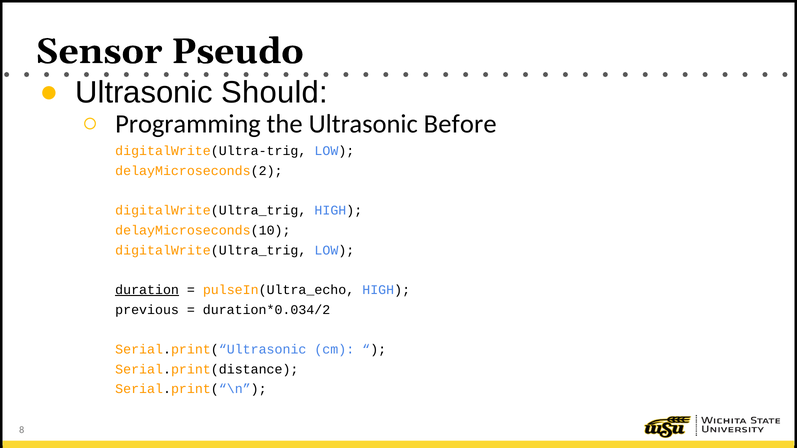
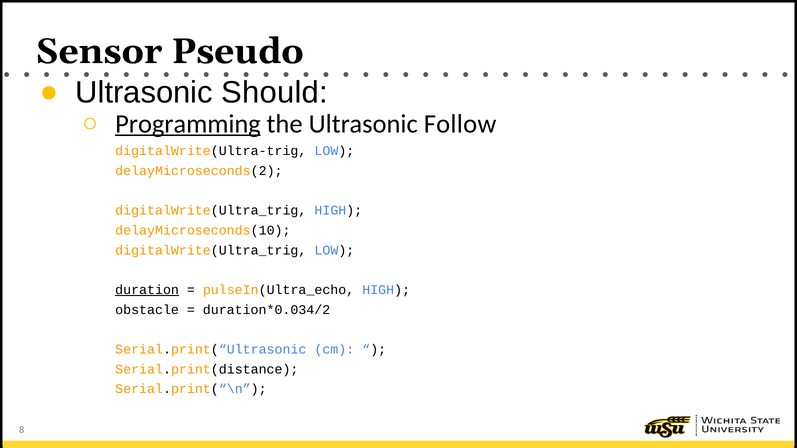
Programming underline: none -> present
Before: Before -> Follow
previous: previous -> obstacle
